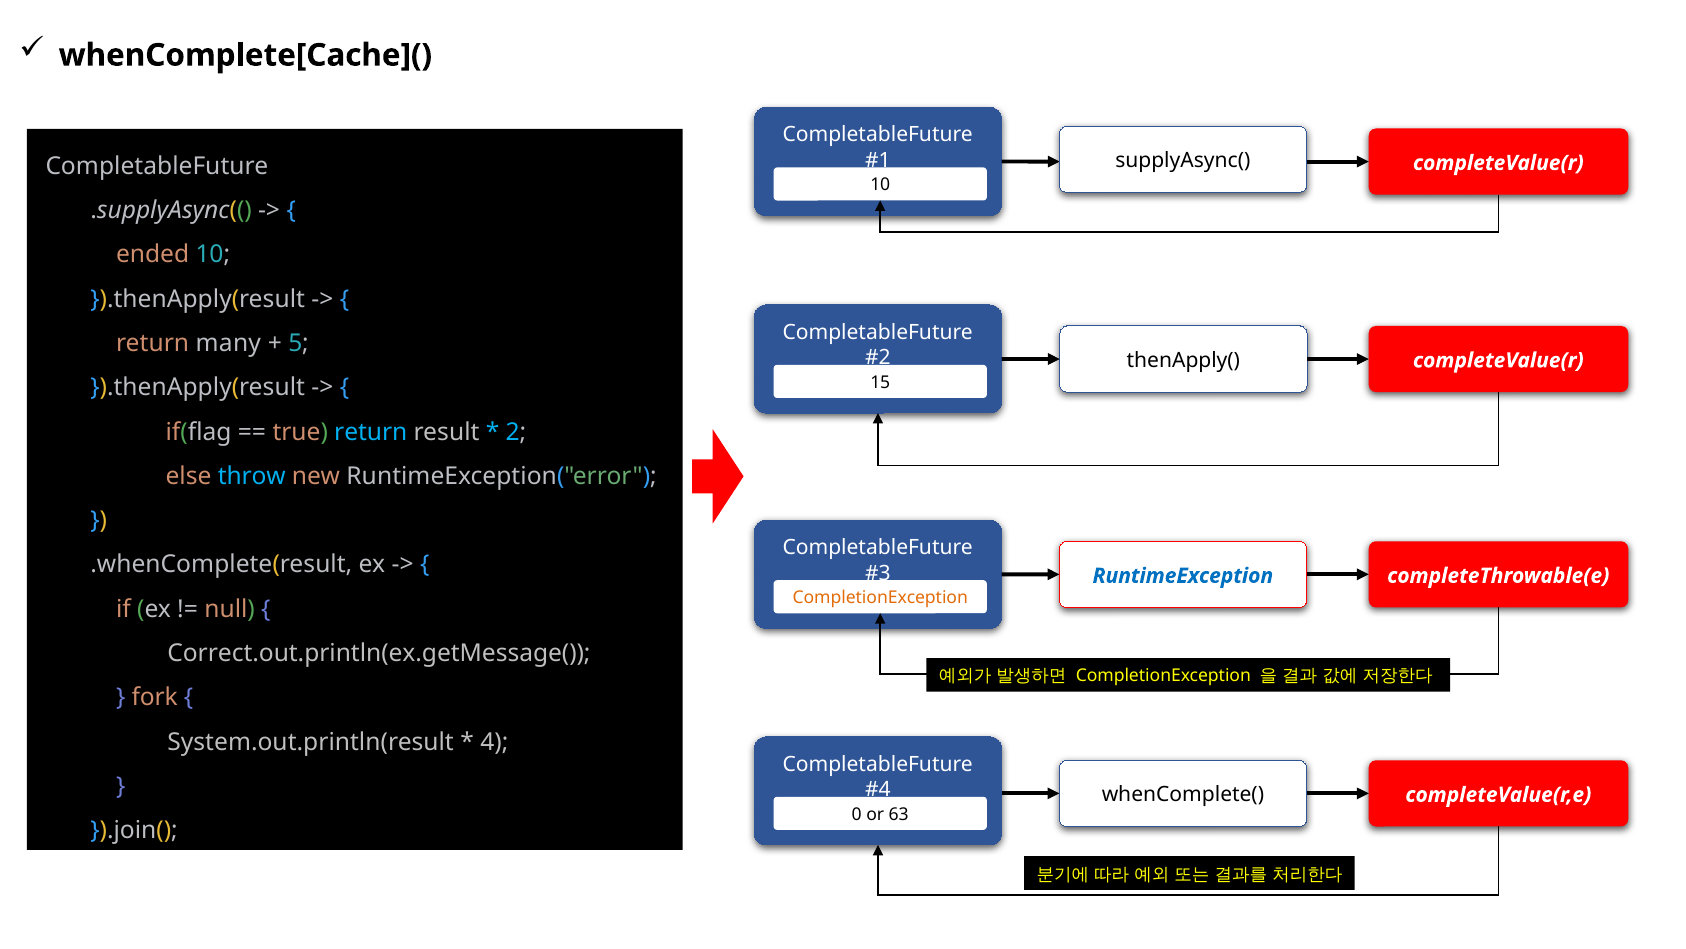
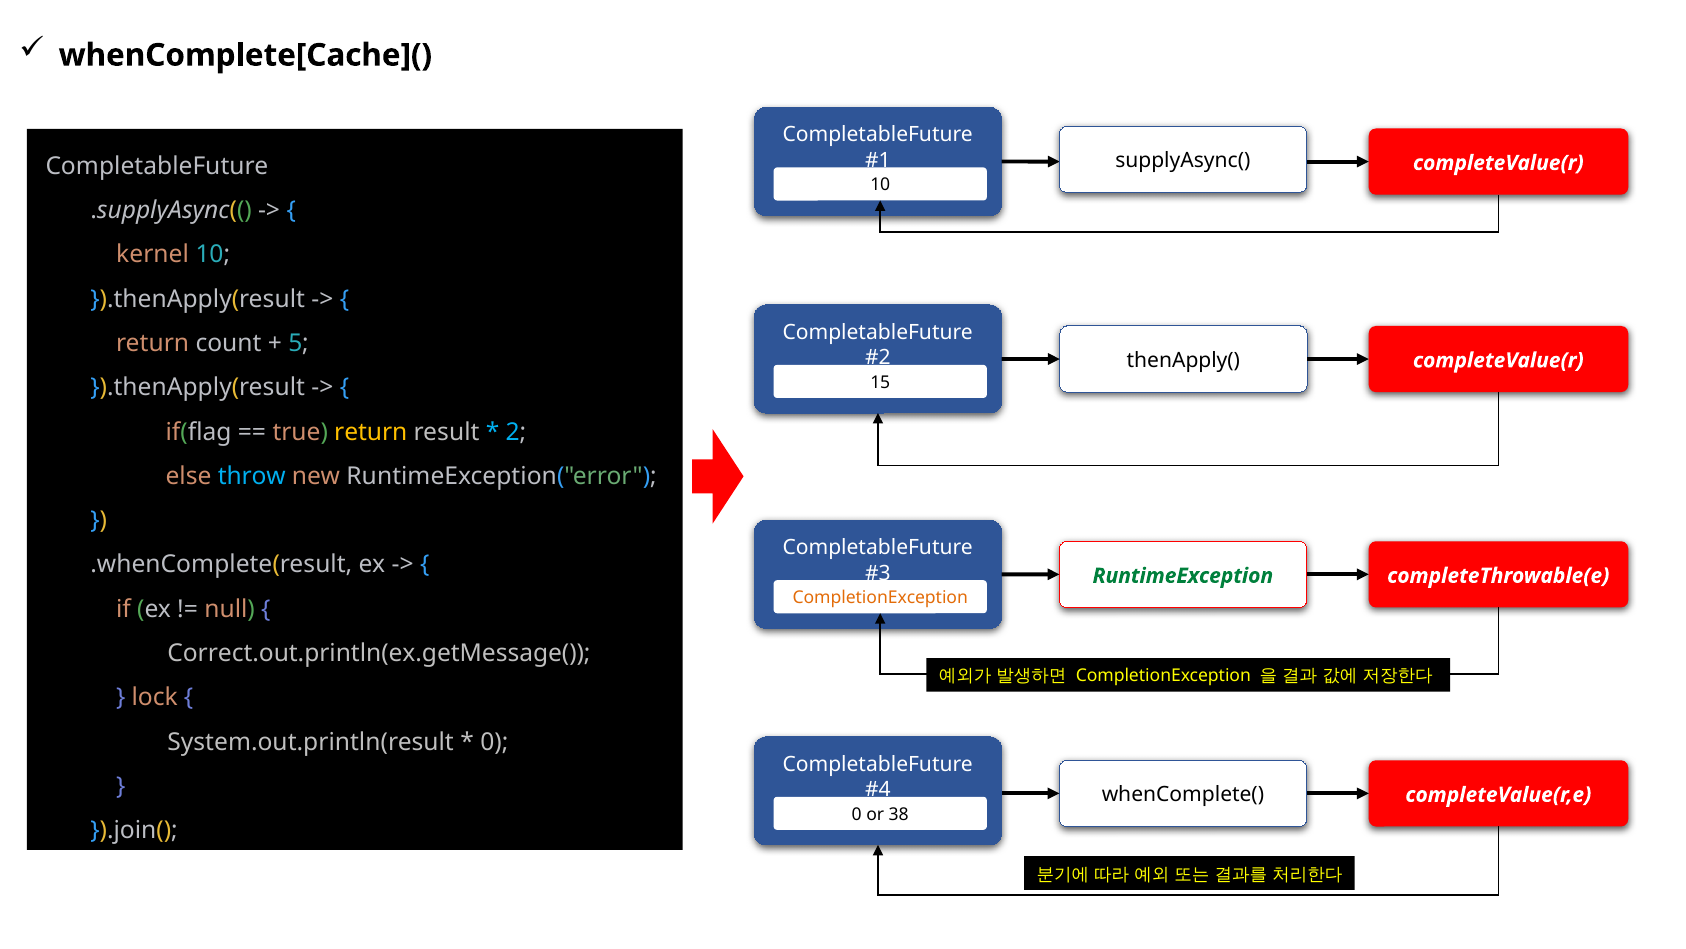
ended: ended -> kernel
many: many -> count
return at (371, 432) colour: light blue -> yellow
RuntimeException colour: blue -> green
fork: fork -> lock
4 at (494, 742): 4 -> 0
63: 63 -> 38
